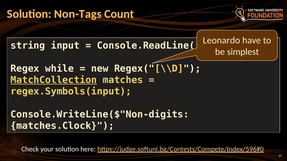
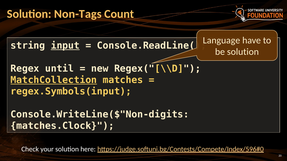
Leonardo: Leonardo -> Language
input underline: none -> present
be simplest: simplest -> solution
while: while -> until
